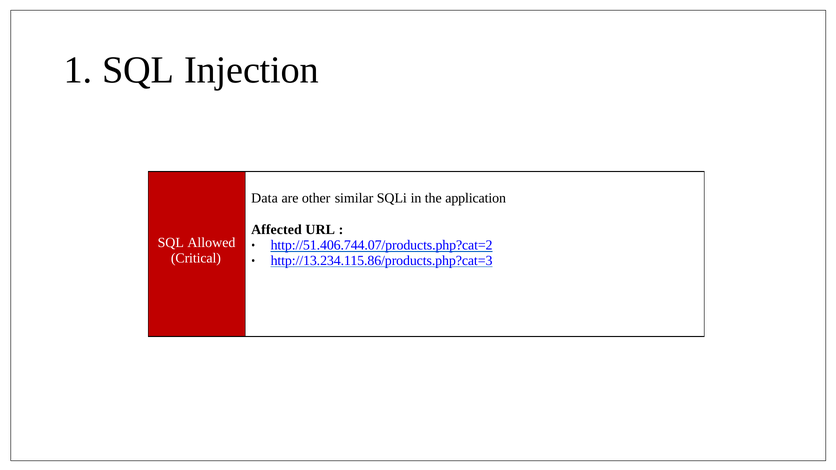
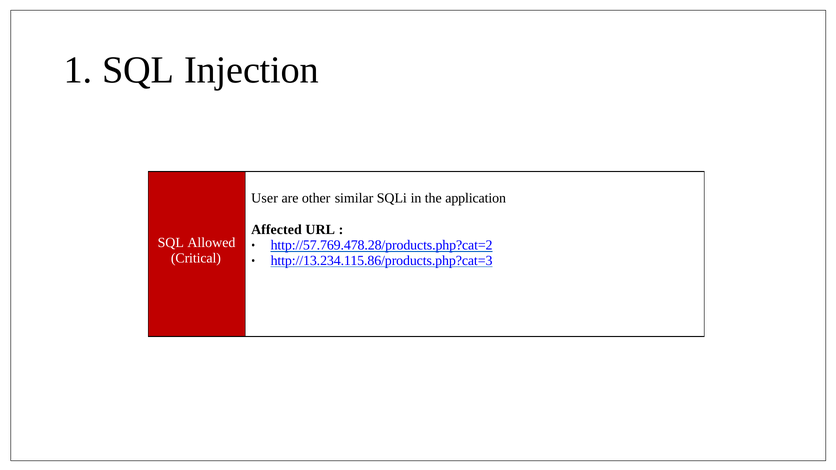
Data: Data -> User
http://51.406.744.07/products.php?cat=2: http://51.406.744.07/products.php?cat=2 -> http://57.769.478.28/products.php?cat=2
